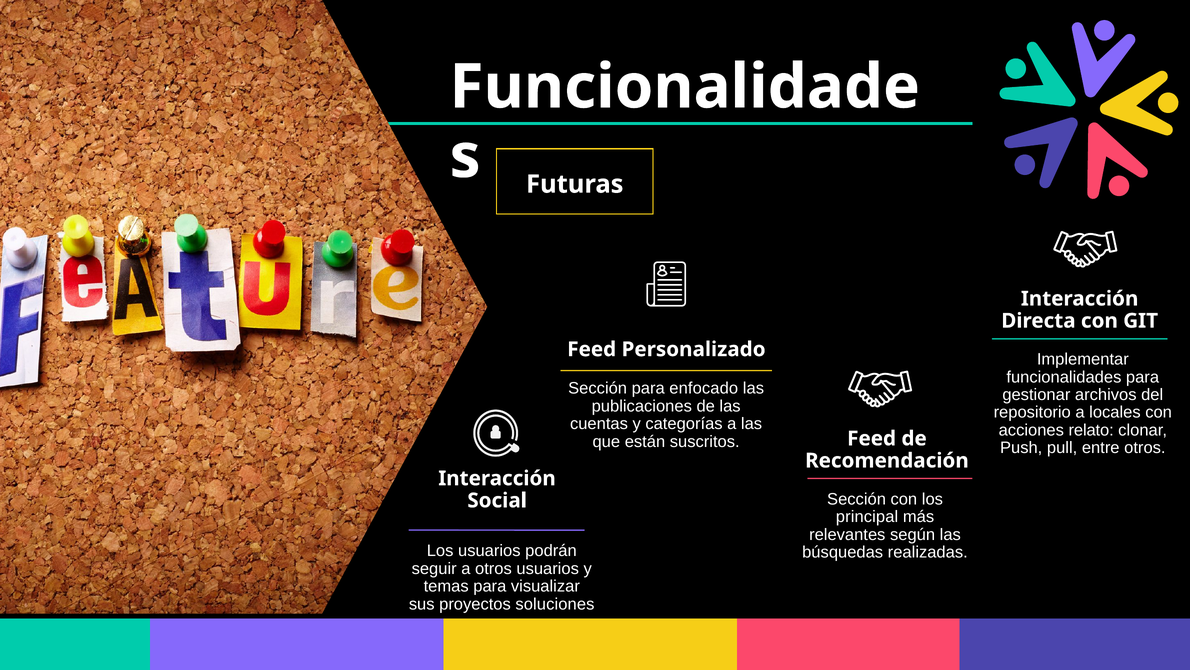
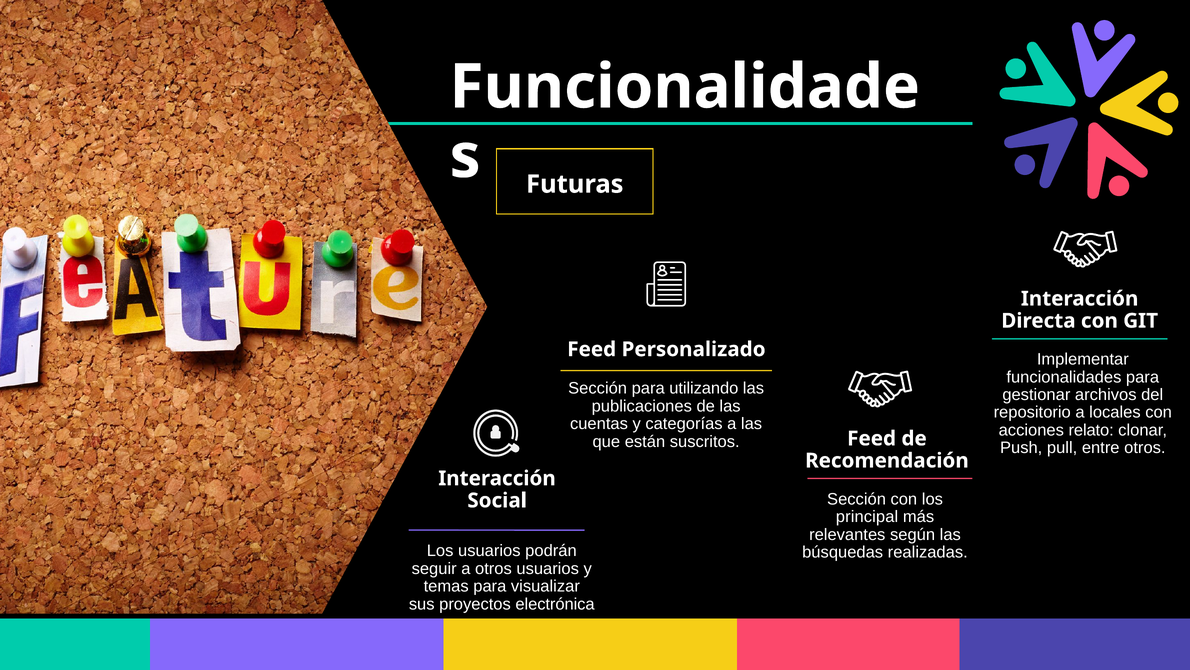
enfocado: enfocado -> utilizando
soluciones: soluciones -> electrónica
